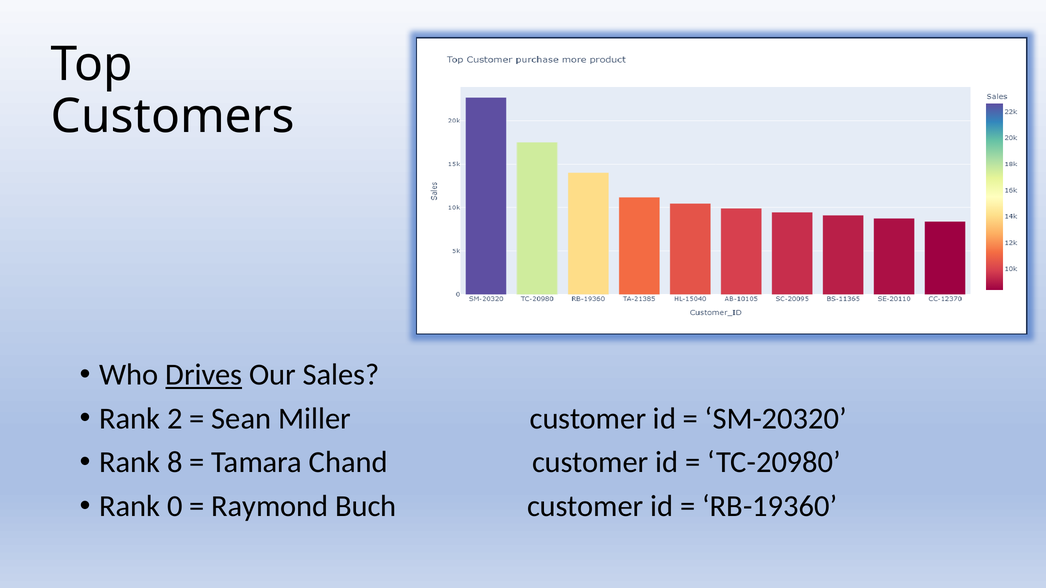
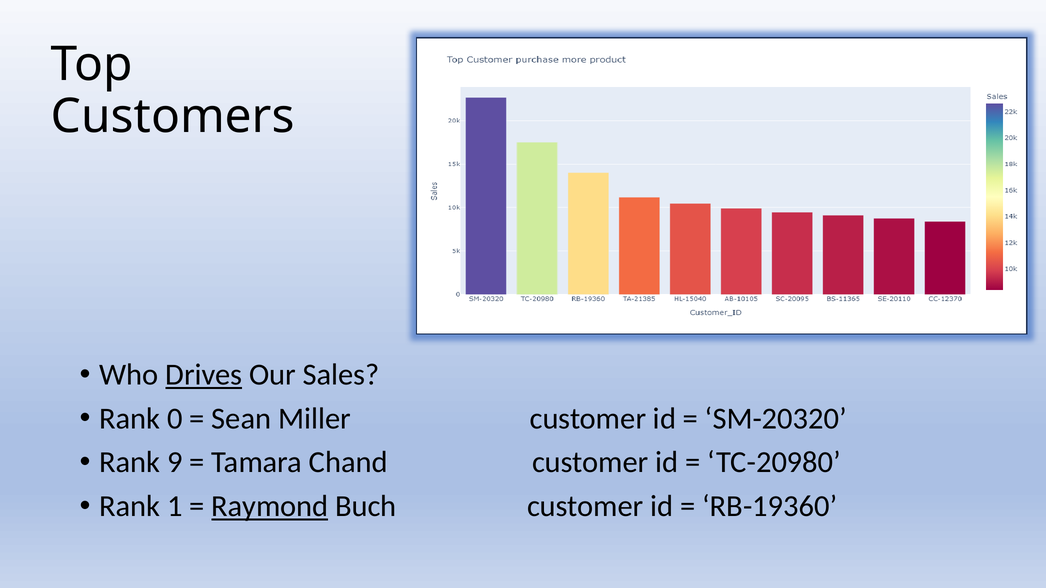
2: 2 -> 0
8: 8 -> 9
0: 0 -> 1
Raymond underline: none -> present
